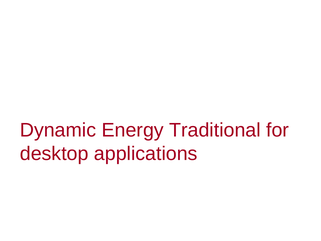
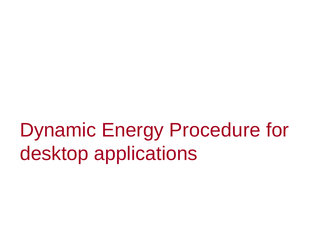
Traditional: Traditional -> Procedure
